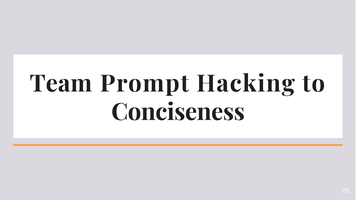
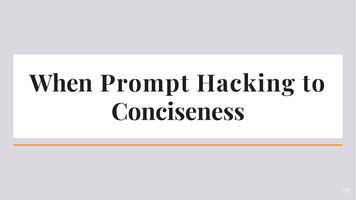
Team: Team -> When
